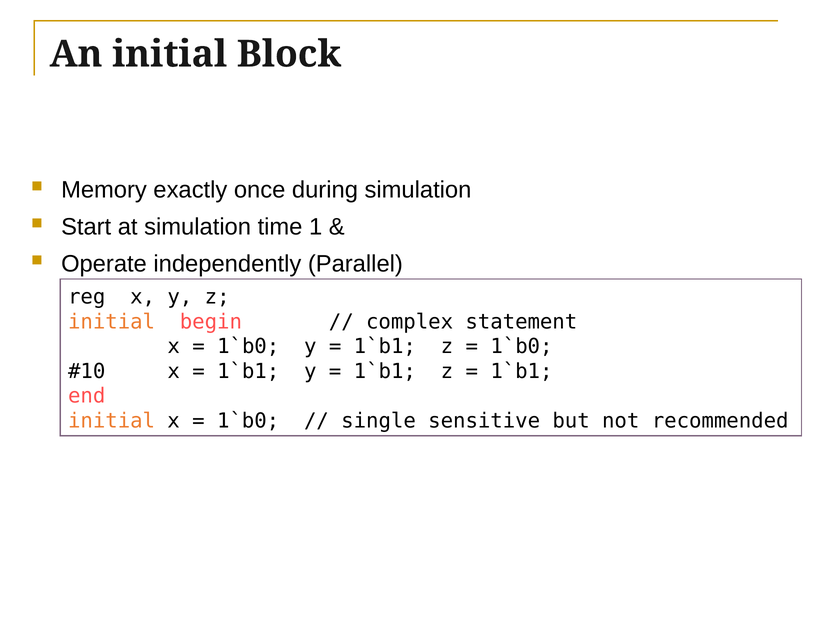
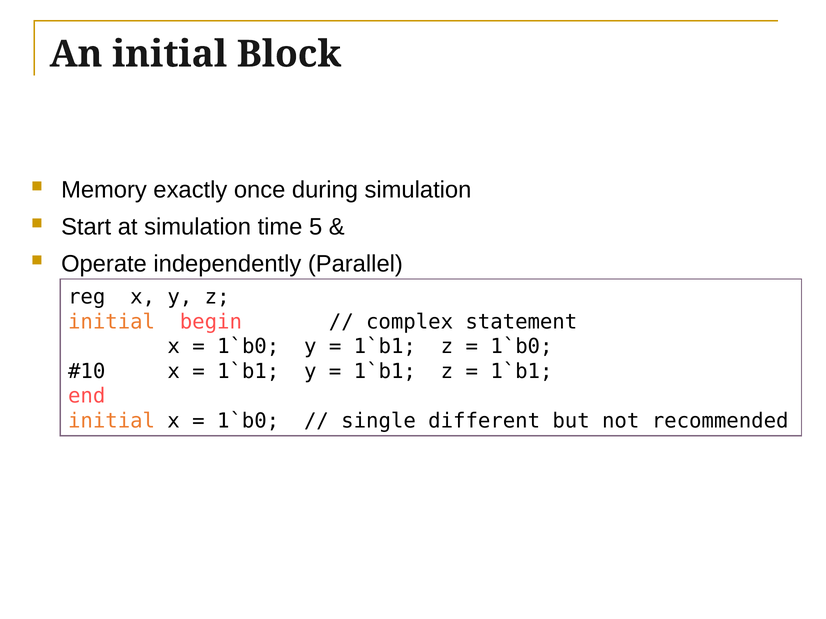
1: 1 -> 5
sensitive: sensitive -> different
